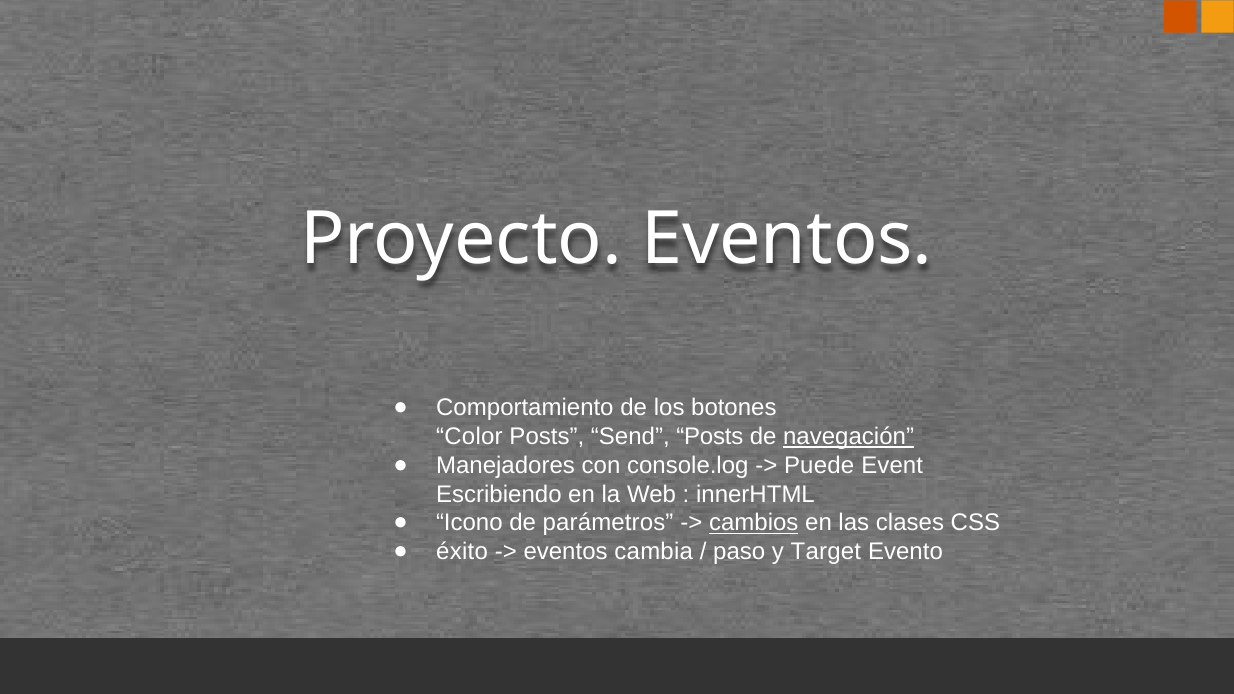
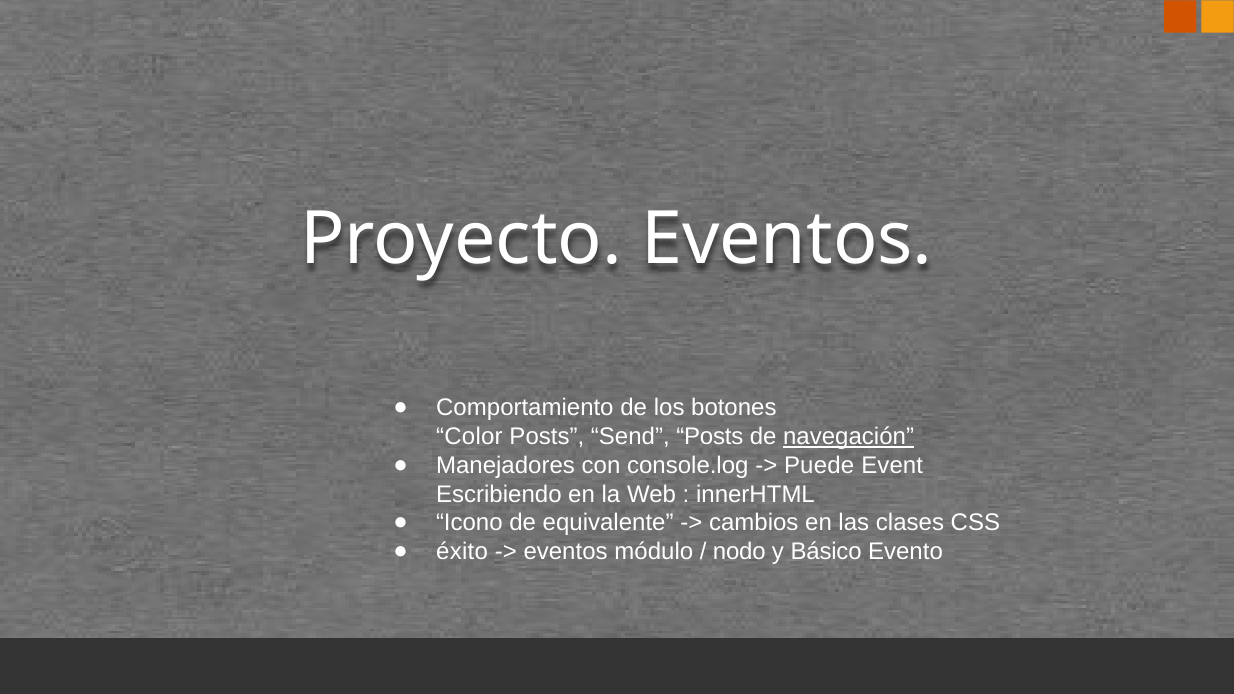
parámetros: parámetros -> equivalente
cambios underline: present -> none
cambia: cambia -> módulo
paso: paso -> nodo
Target: Target -> Básico
